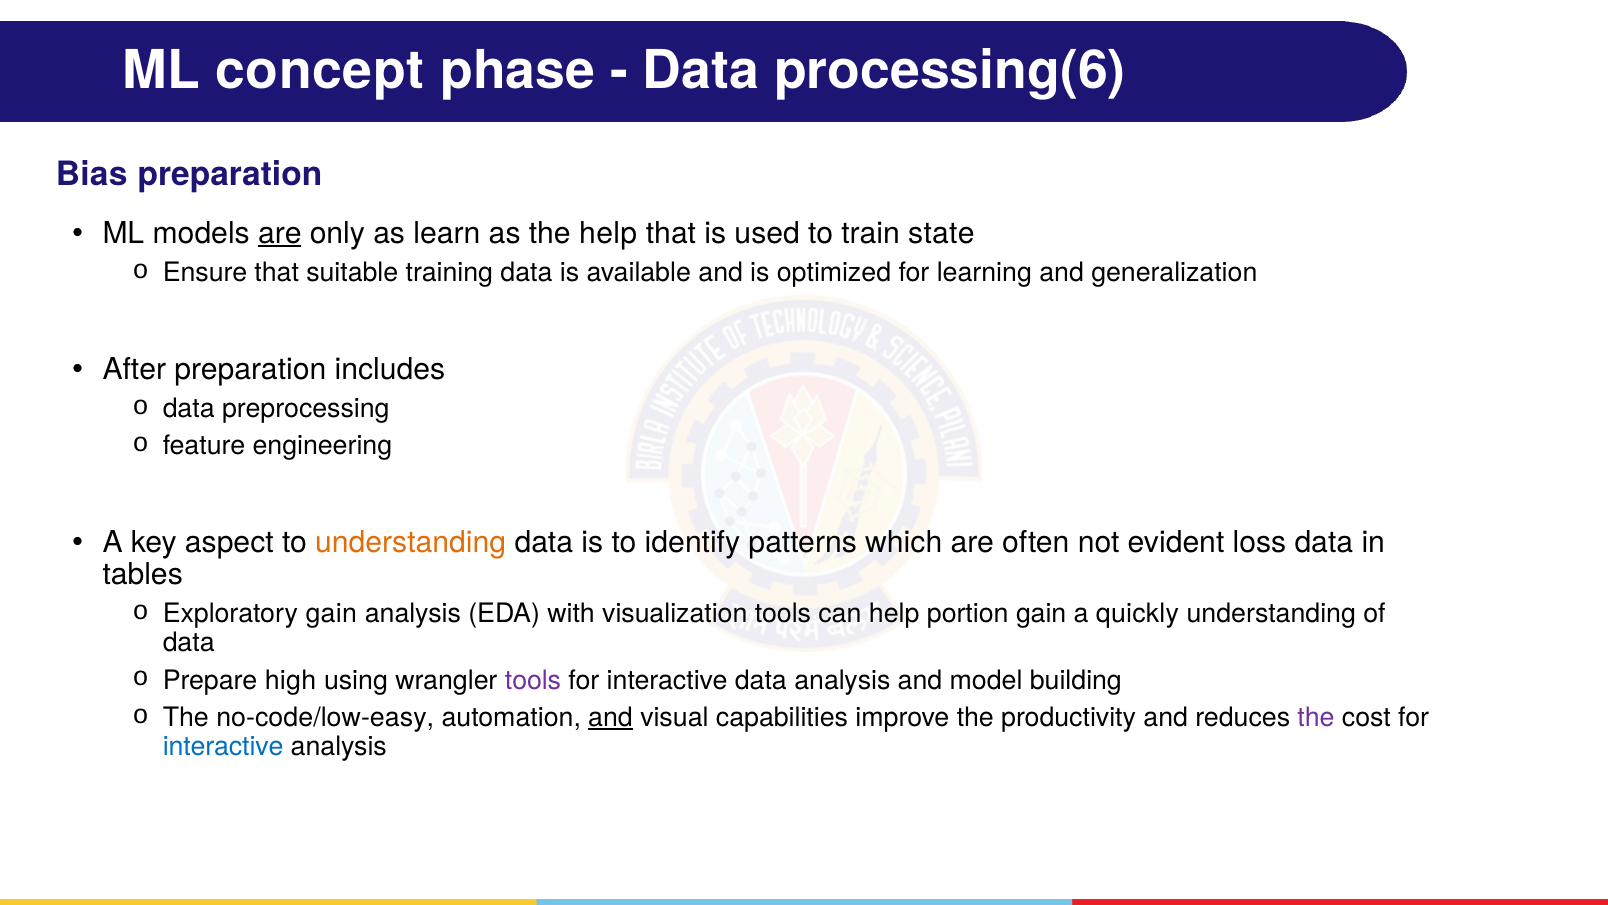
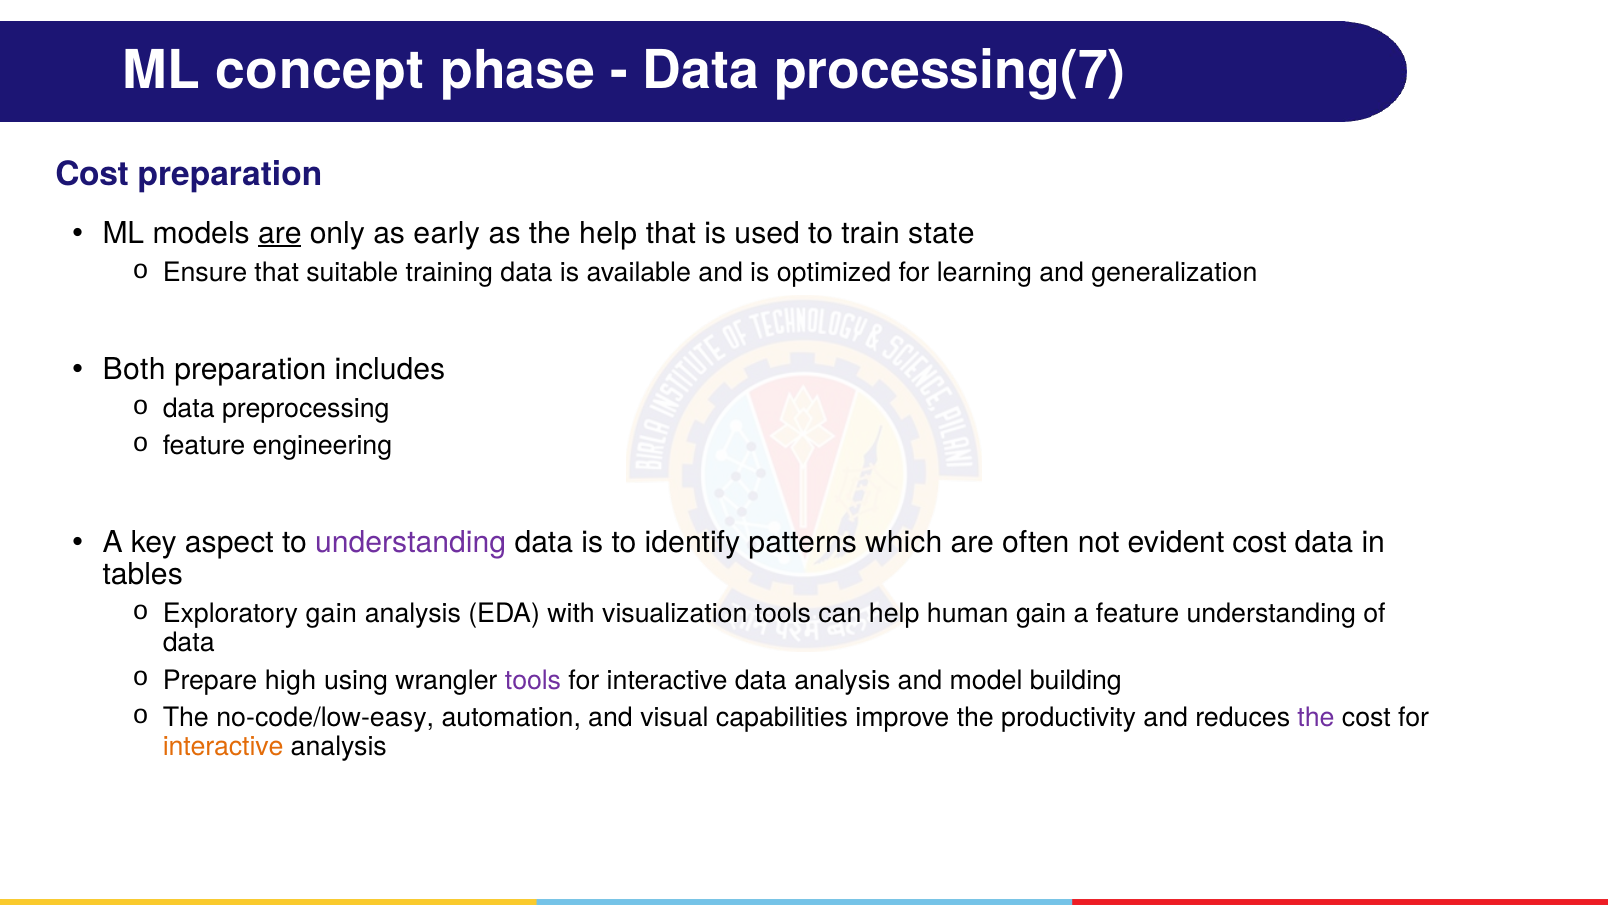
processing(6: processing(6 -> processing(7
Bias at (92, 175): Bias -> Cost
learn: learn -> early
After: After -> Both
understanding at (411, 542) colour: orange -> purple
evident loss: loss -> cost
portion: portion -> human
a quickly: quickly -> feature
and at (611, 717) underline: present -> none
interactive at (223, 746) colour: blue -> orange
